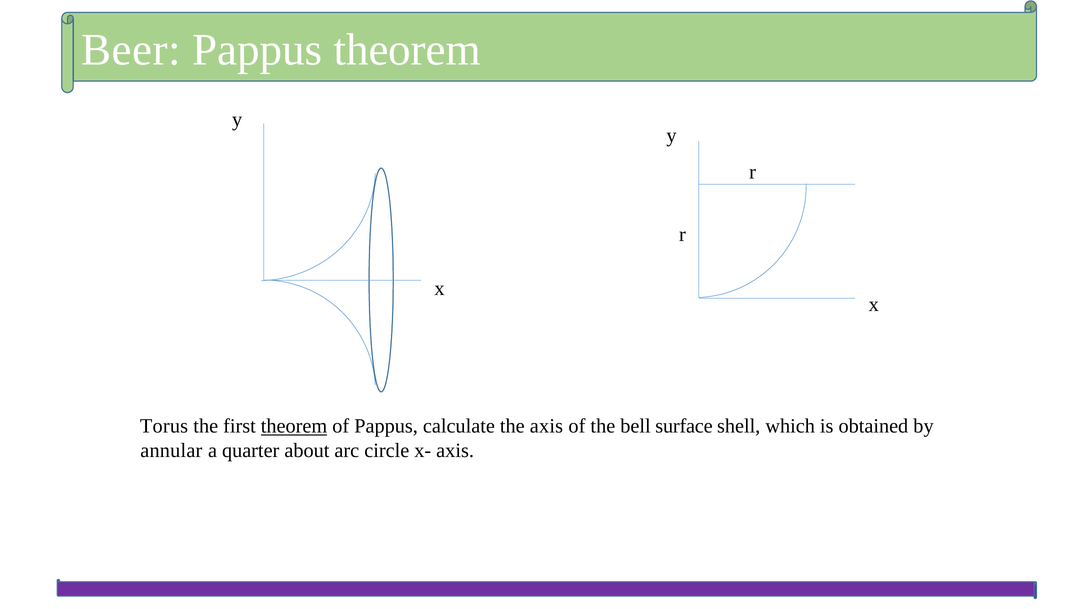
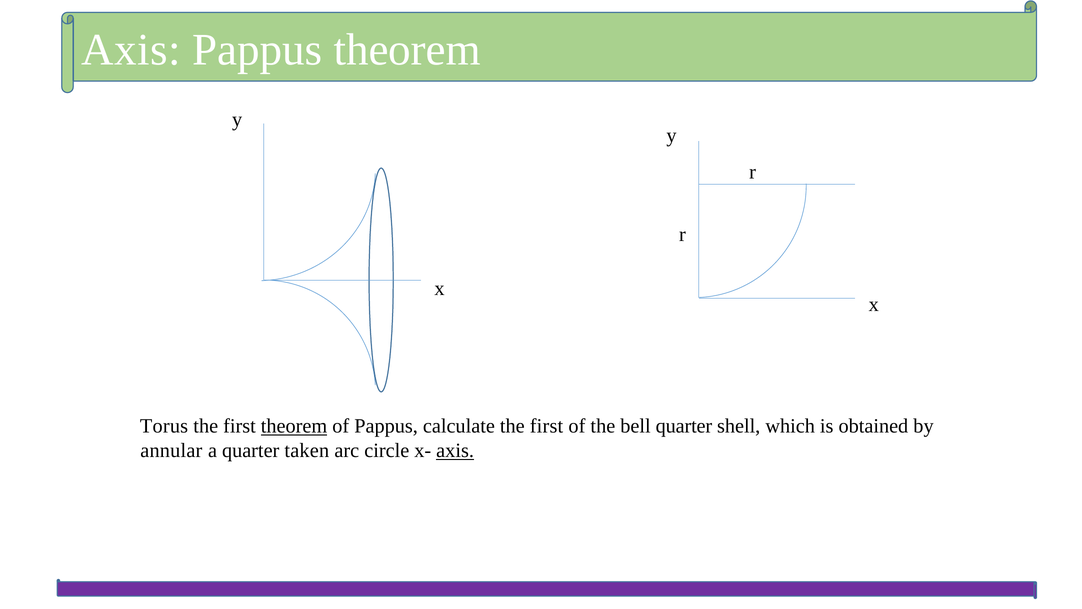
Beer at (131, 50): Beer -> Axis
calculate the axis: axis -> first
bell surface: surface -> quarter
about: about -> taken
axis at (455, 450) underline: none -> present
